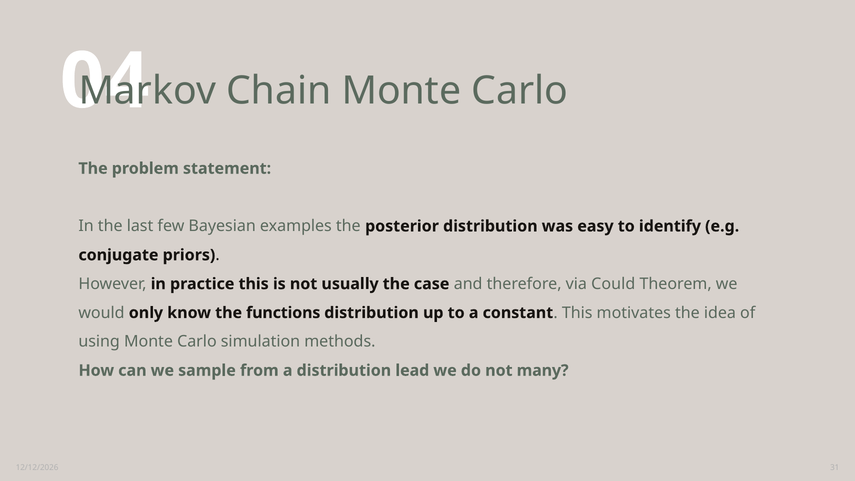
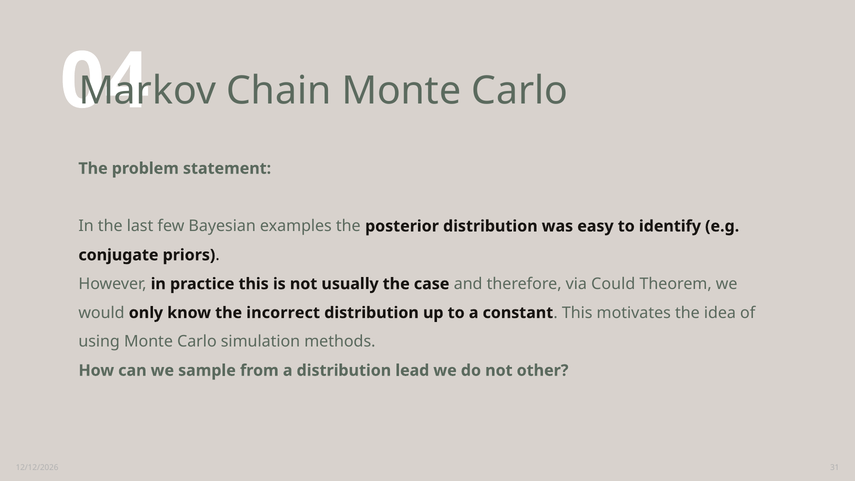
functions: functions -> incorrect
many: many -> other
